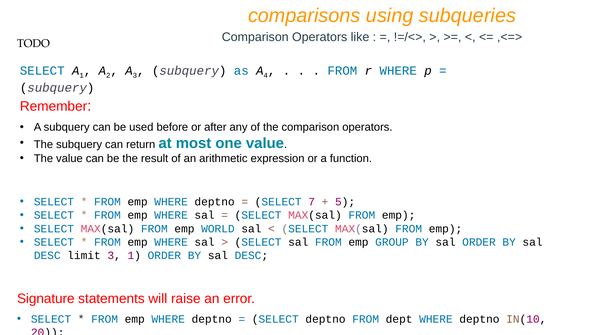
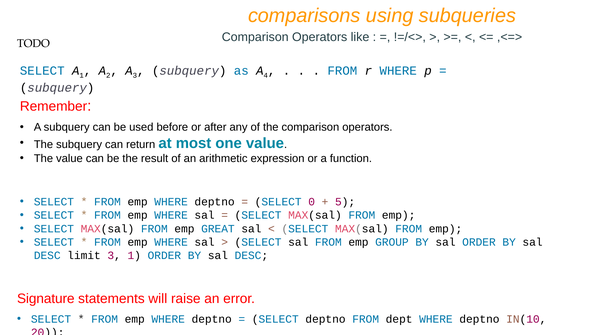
7: 7 -> 0
WORLD: WORLD -> GREAT
